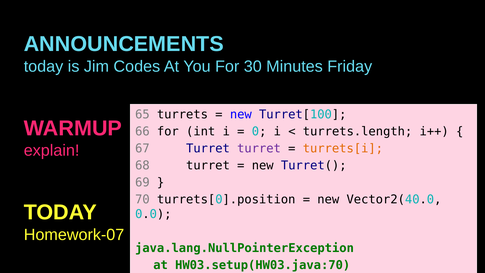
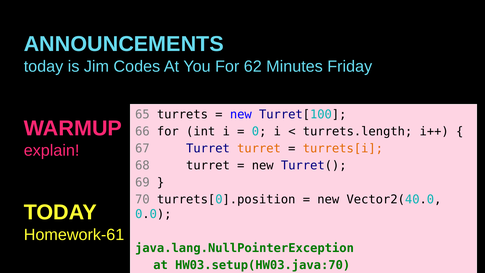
30: 30 -> 62
turret at (259, 149) colour: purple -> orange
Homework-07: Homework-07 -> Homework-61
